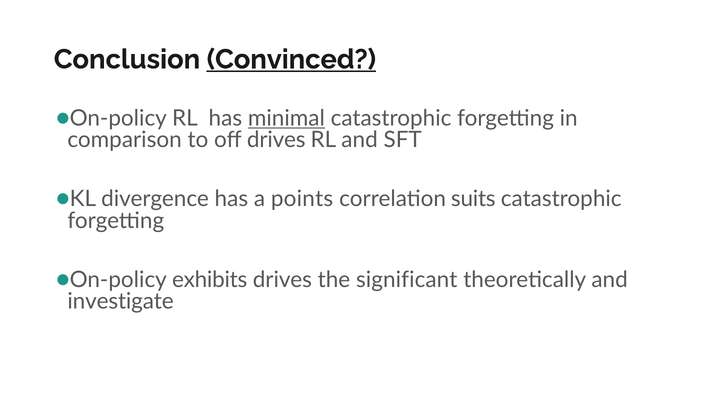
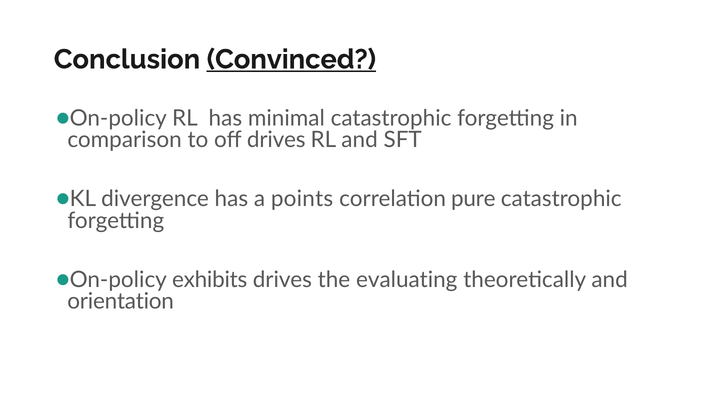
minimal underline: present -> none
suits: suits -> pure
significant: significant -> evaluating
investigate: investigate -> orientation
